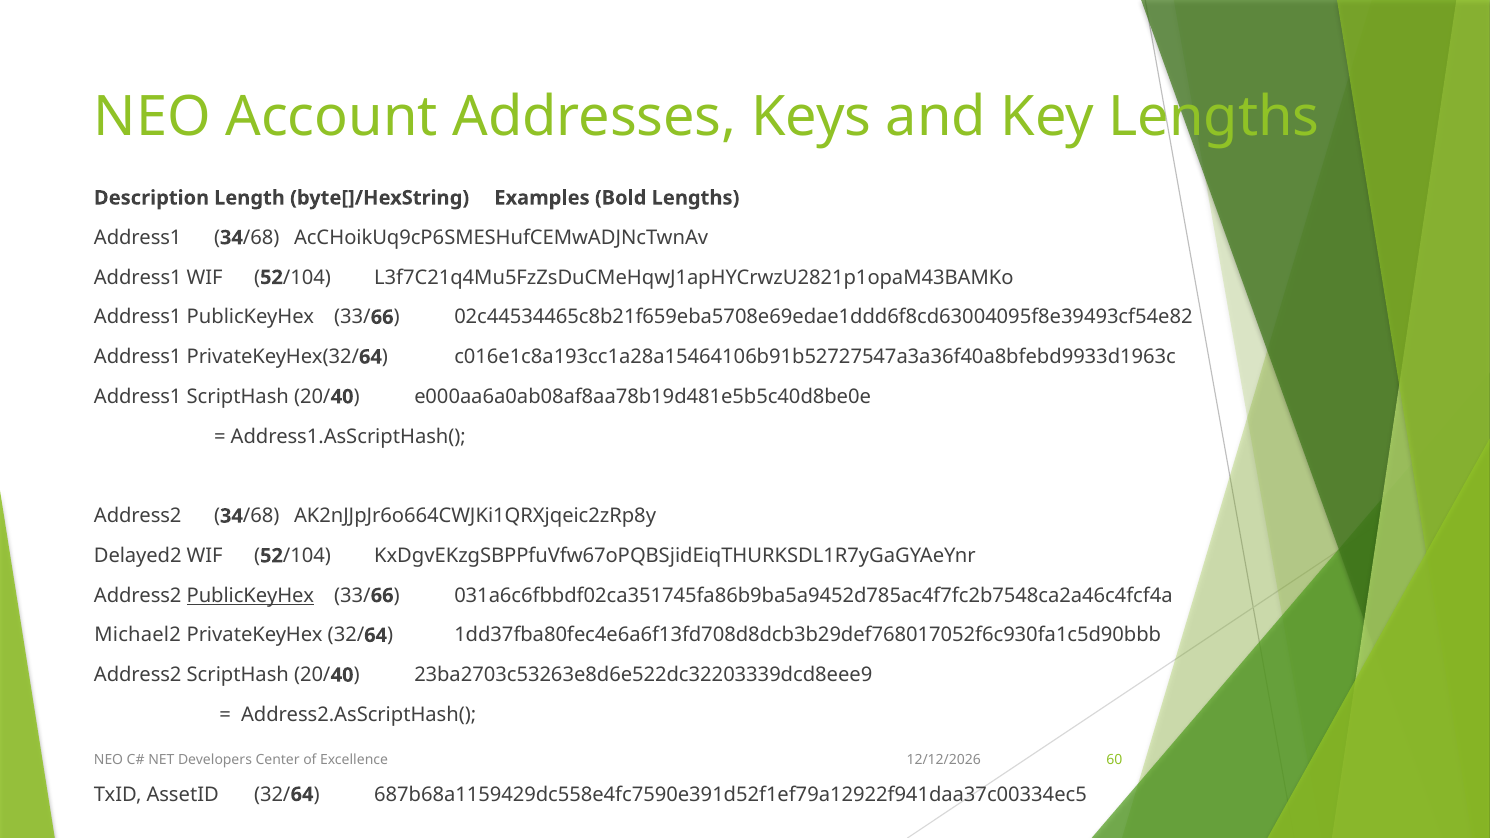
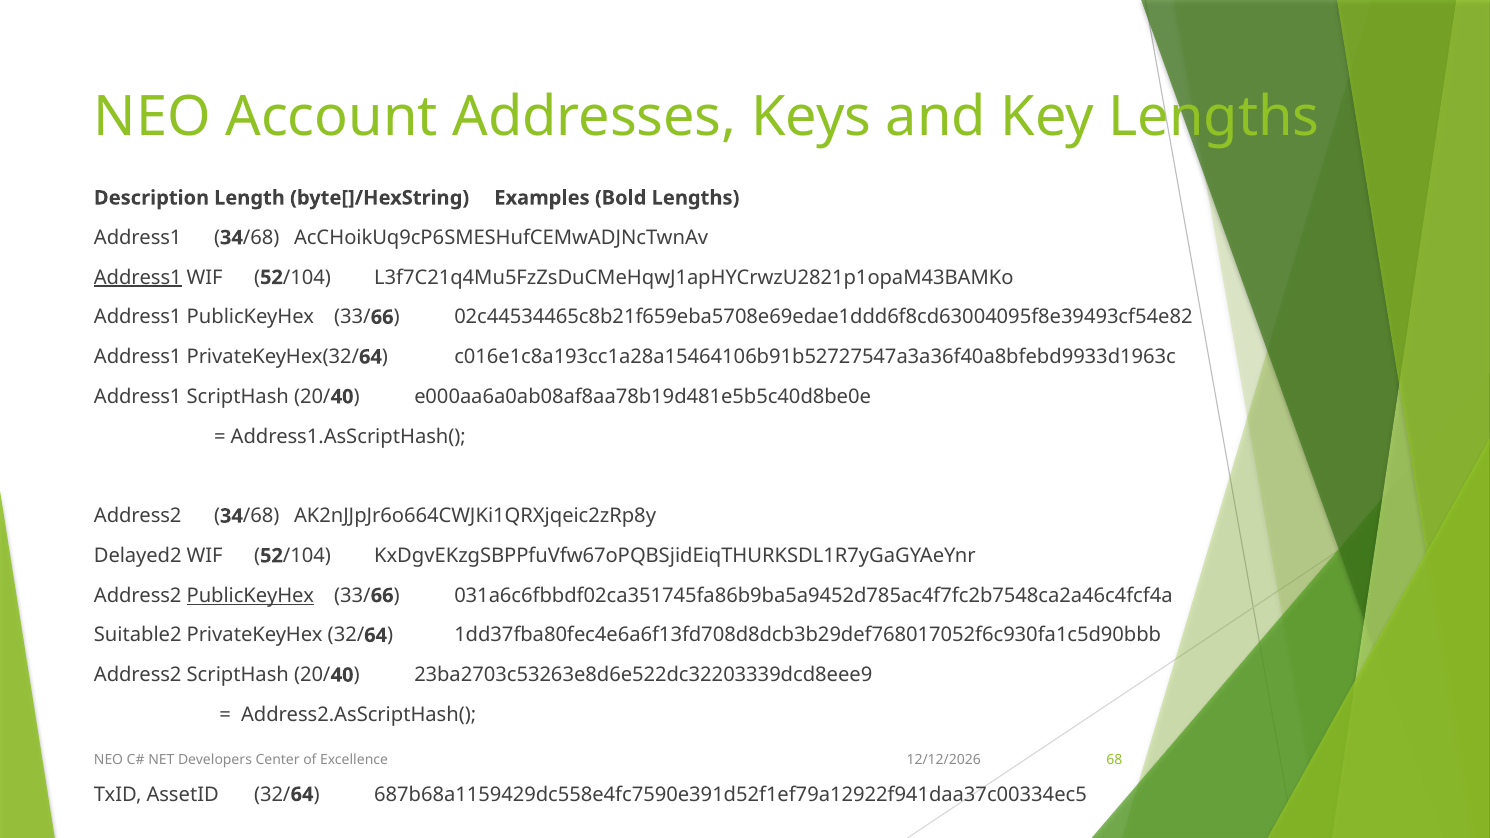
Address1 at (138, 277) underline: none -> present
Michael2: Michael2 -> Suitable2
60: 60 -> 68
